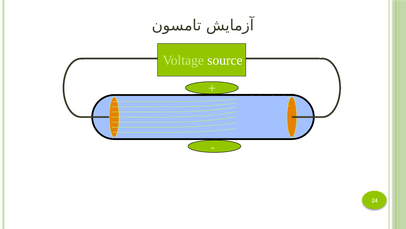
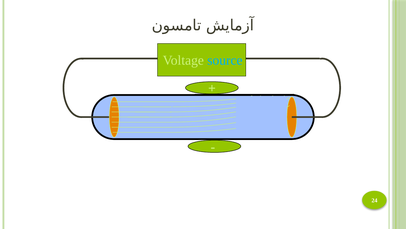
source colour: white -> light blue
